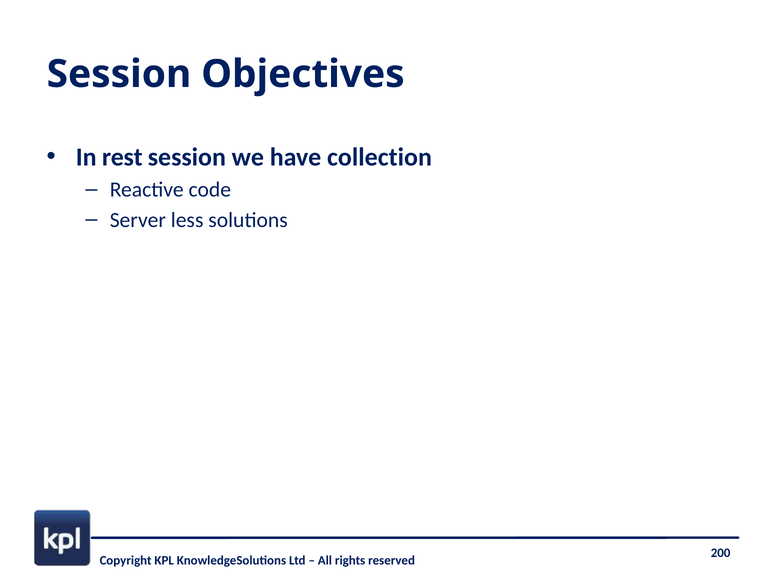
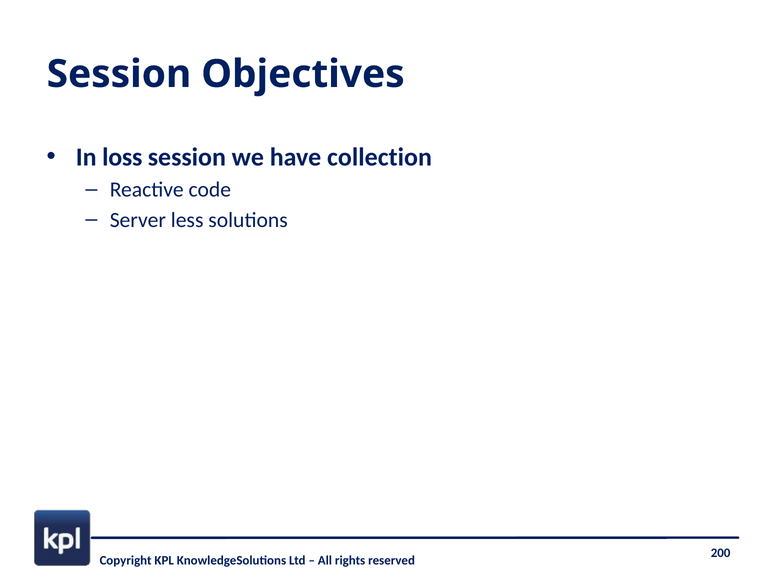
rest: rest -> loss
